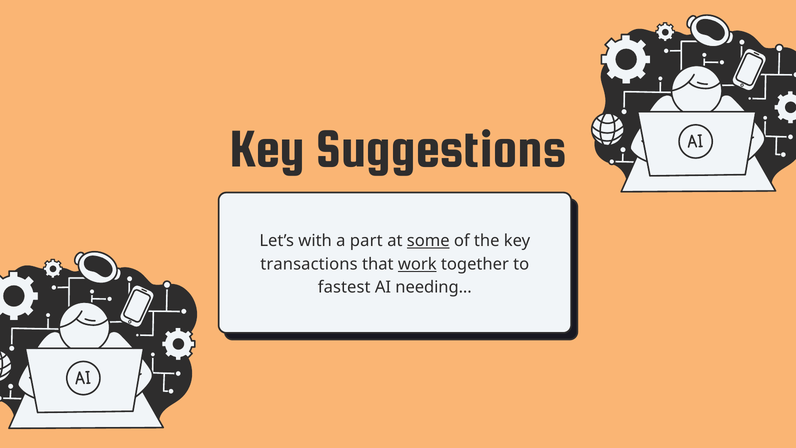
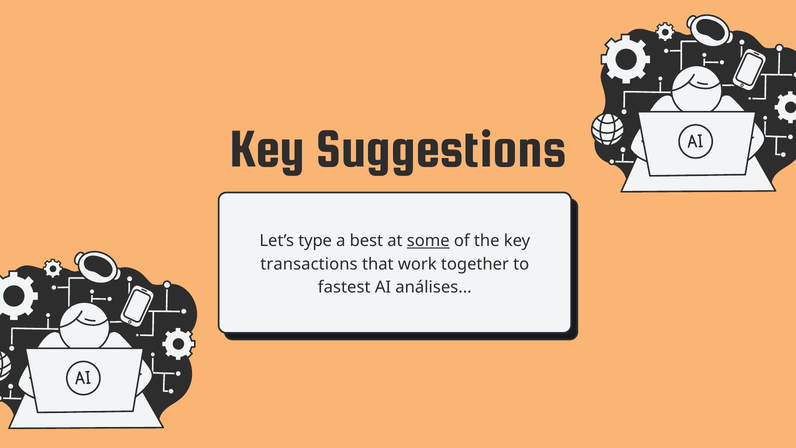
with: with -> type
part: part -> best
work underline: present -> none
needing: needing -> análises
